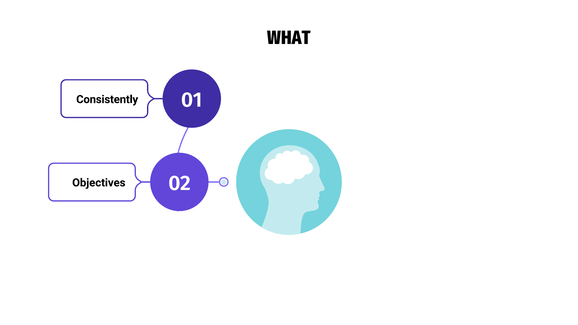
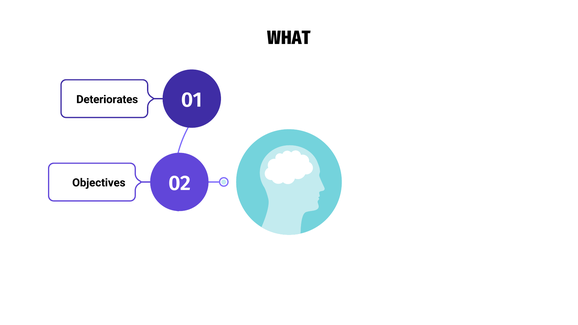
Consistently: Consistently -> Deteriorates
